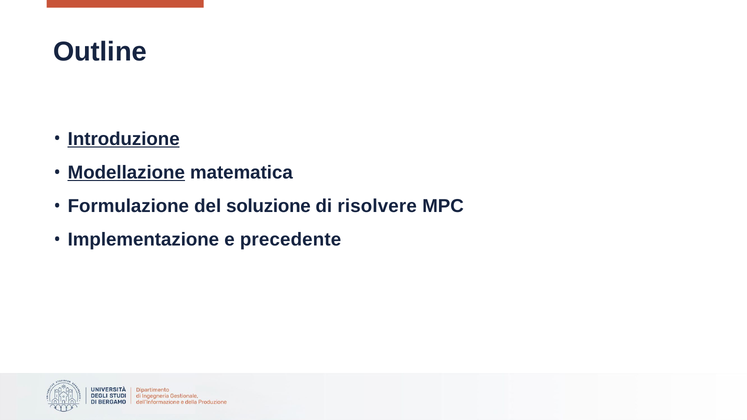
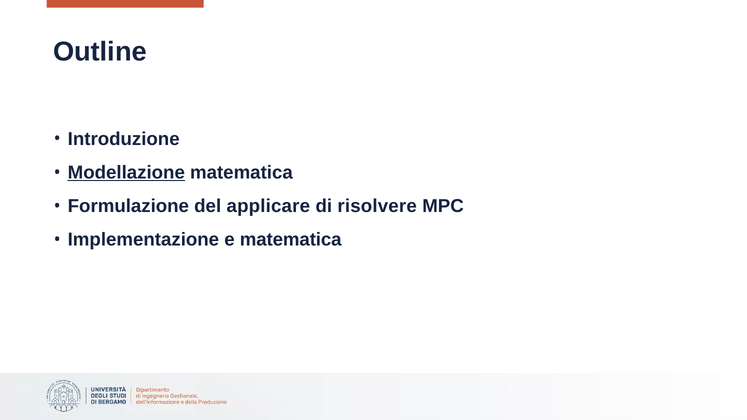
Introduzione underline: present -> none
soluzione: soluzione -> applicare
e precedente: precedente -> matematica
